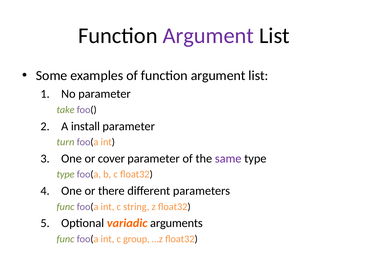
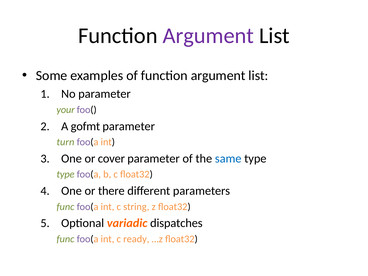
take: take -> your
install: install -> gofmt
same colour: purple -> blue
arguments: arguments -> dispatches
group: group -> ready
